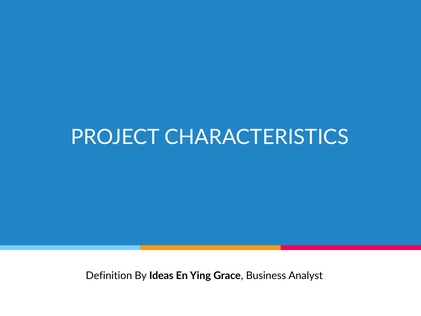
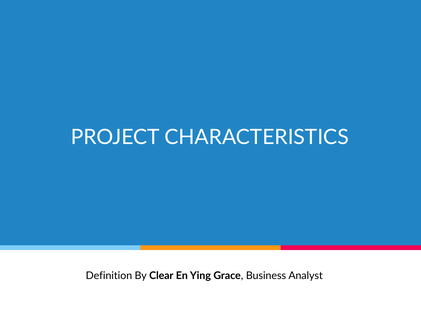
Ideas: Ideas -> Clear
